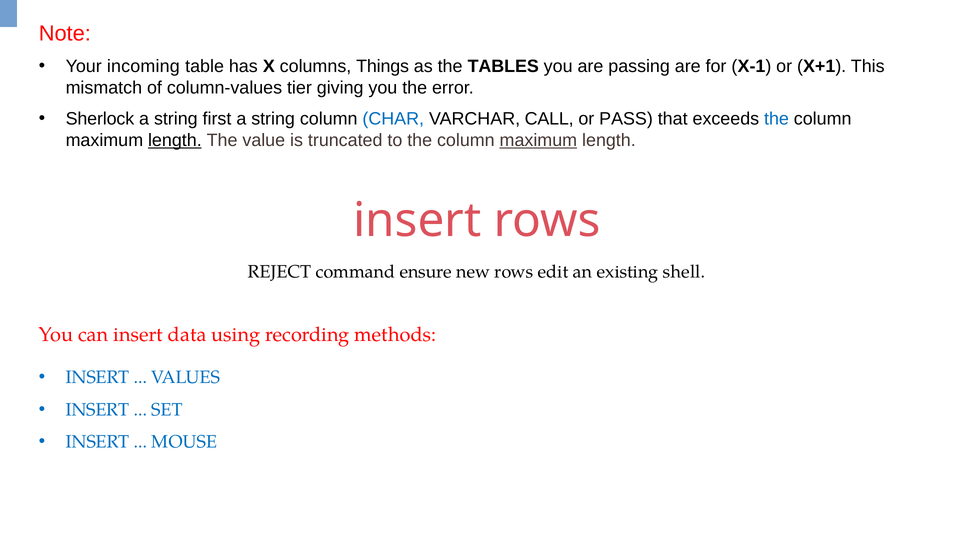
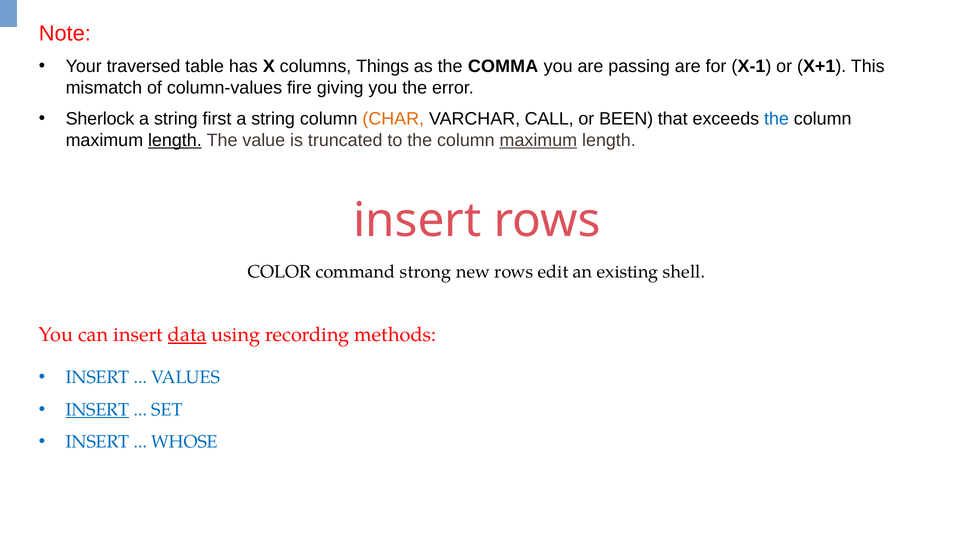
incoming: incoming -> traversed
TABLES: TABLES -> COMMA
tier: tier -> fire
CHAR colour: blue -> orange
PASS: PASS -> BEEN
REJECT: REJECT -> COLOR
ensure: ensure -> strong
data underline: none -> present
INSERT at (97, 409) underline: none -> present
MOUSE: MOUSE -> WHOSE
